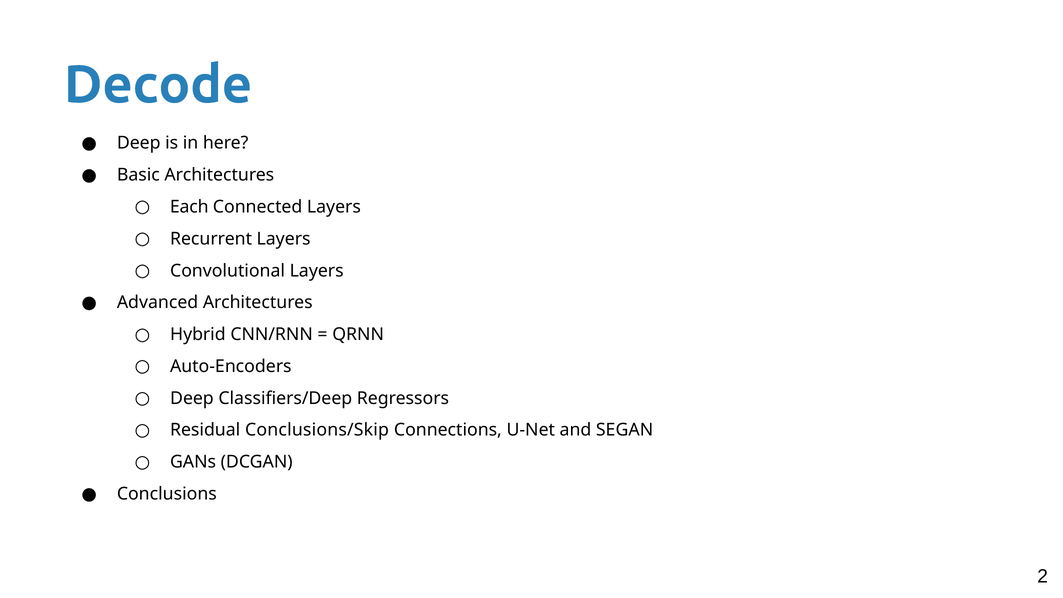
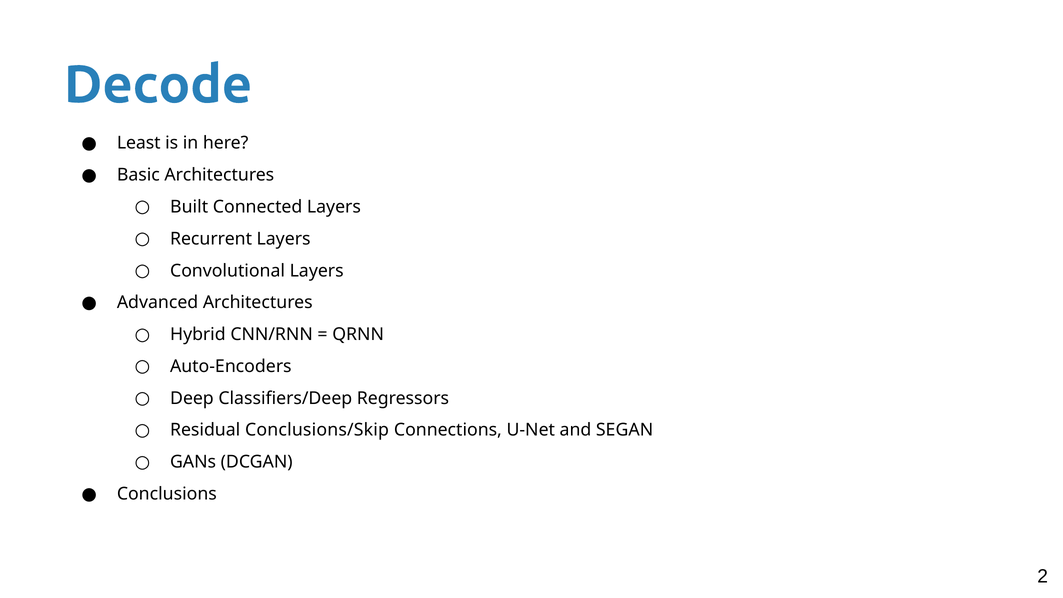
Deep at (139, 143): Deep -> Least
Each: Each -> Built
